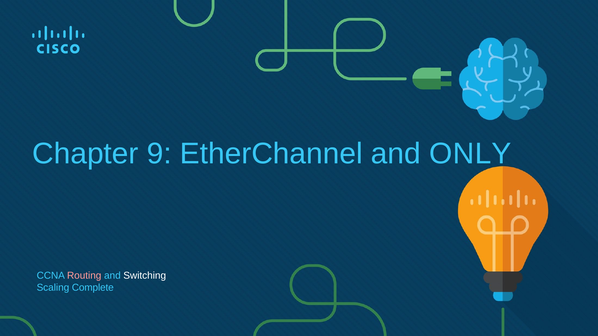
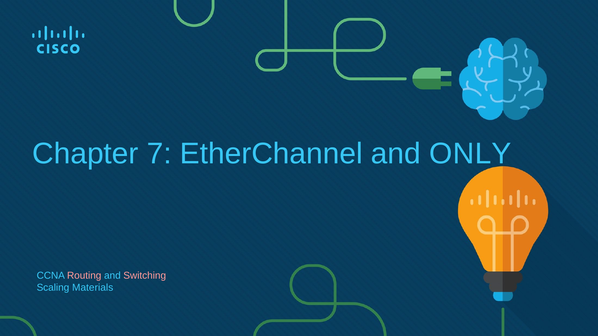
9: 9 -> 7
Switching colour: white -> pink
Complete: Complete -> Materials
